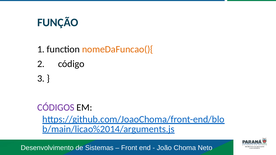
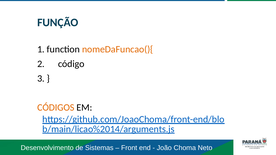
CÓDIGOS colour: purple -> orange
